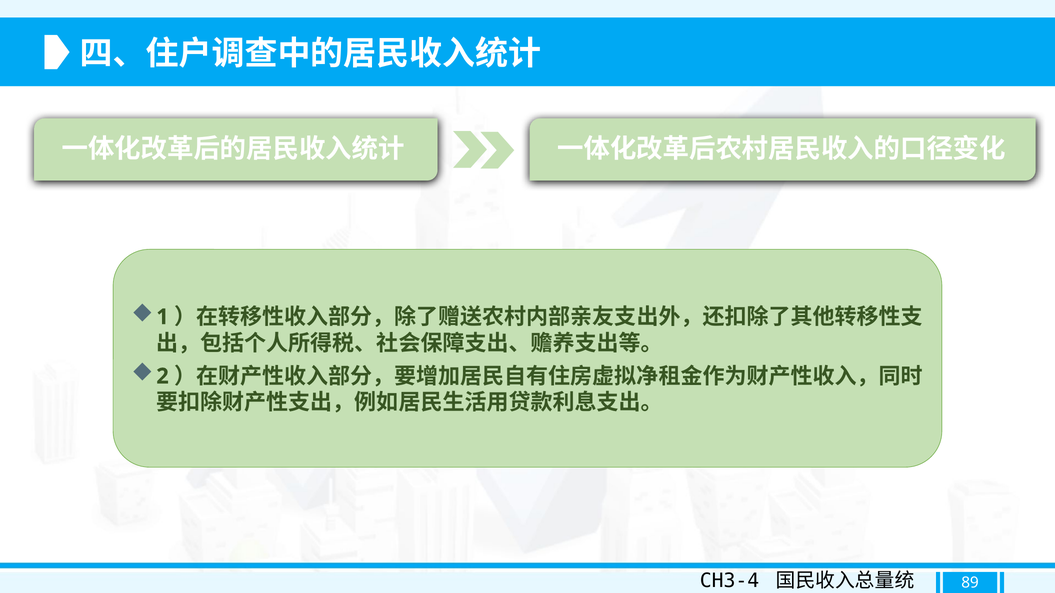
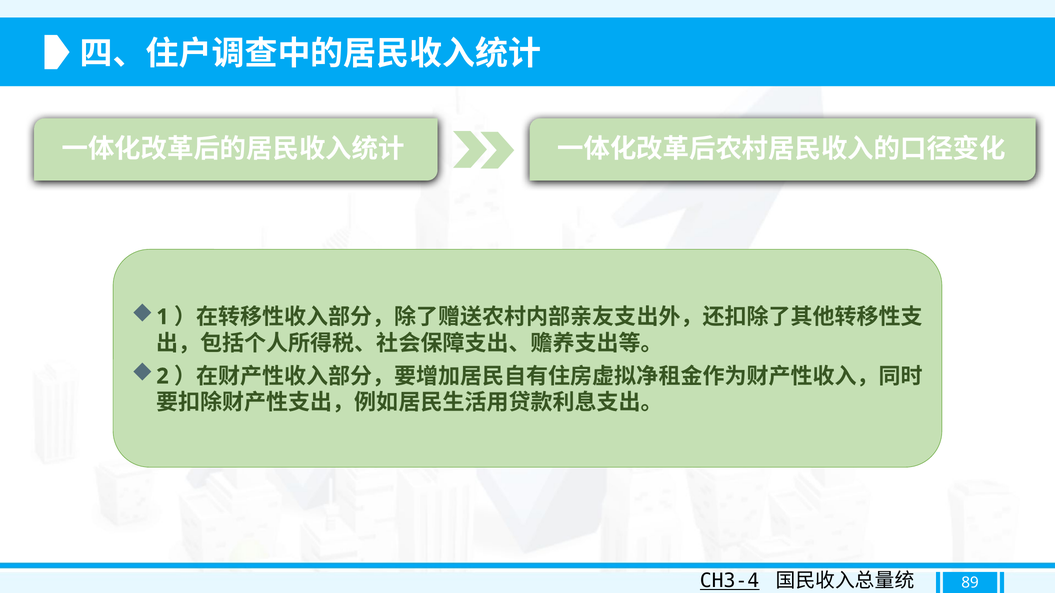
CH3-4 underline: none -> present
